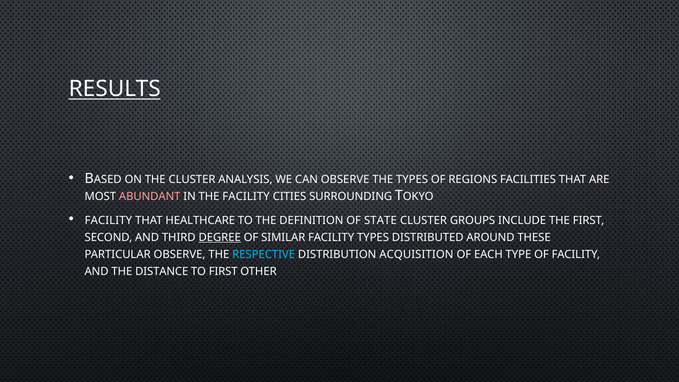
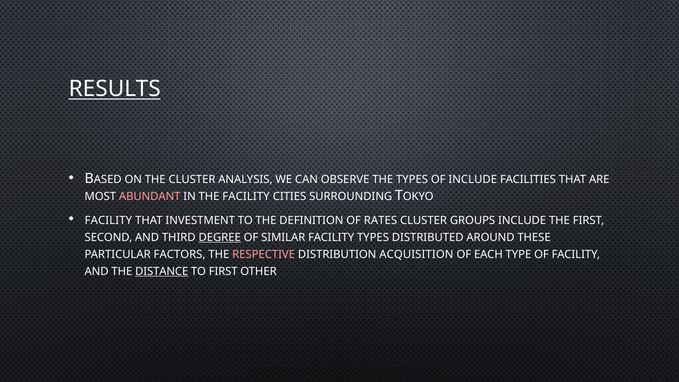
OF REGIONS: REGIONS -> INCLUDE
HEALTHCARE: HEALTHCARE -> INVESTMENT
STATE: STATE -> RATES
PARTICULAR OBSERVE: OBSERVE -> FACTORS
RESPECTIVE colour: light blue -> pink
DISTANCE underline: none -> present
